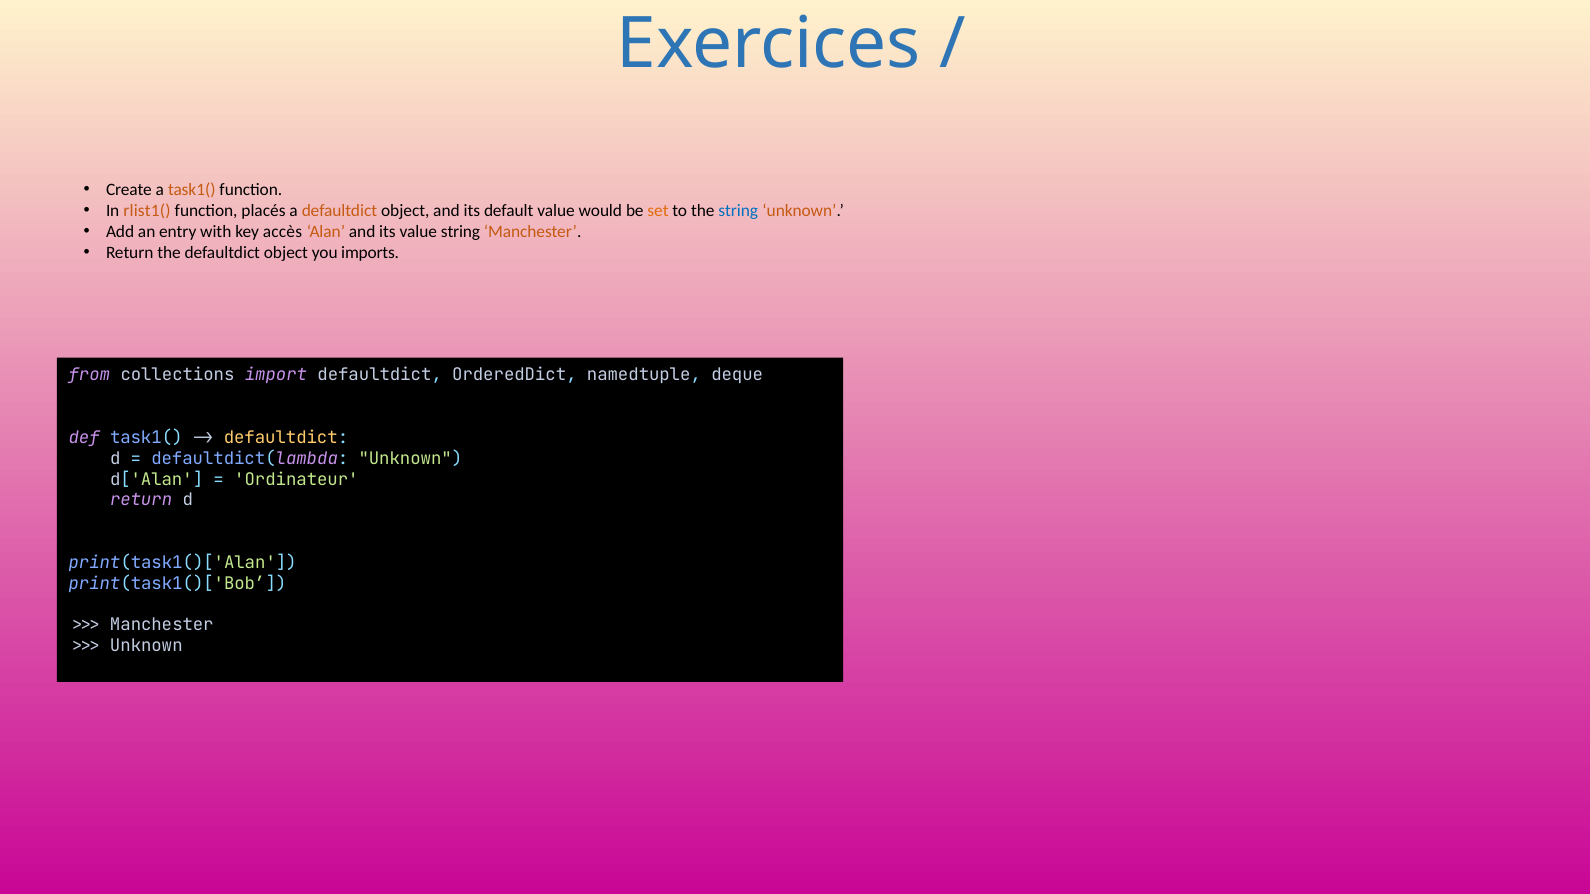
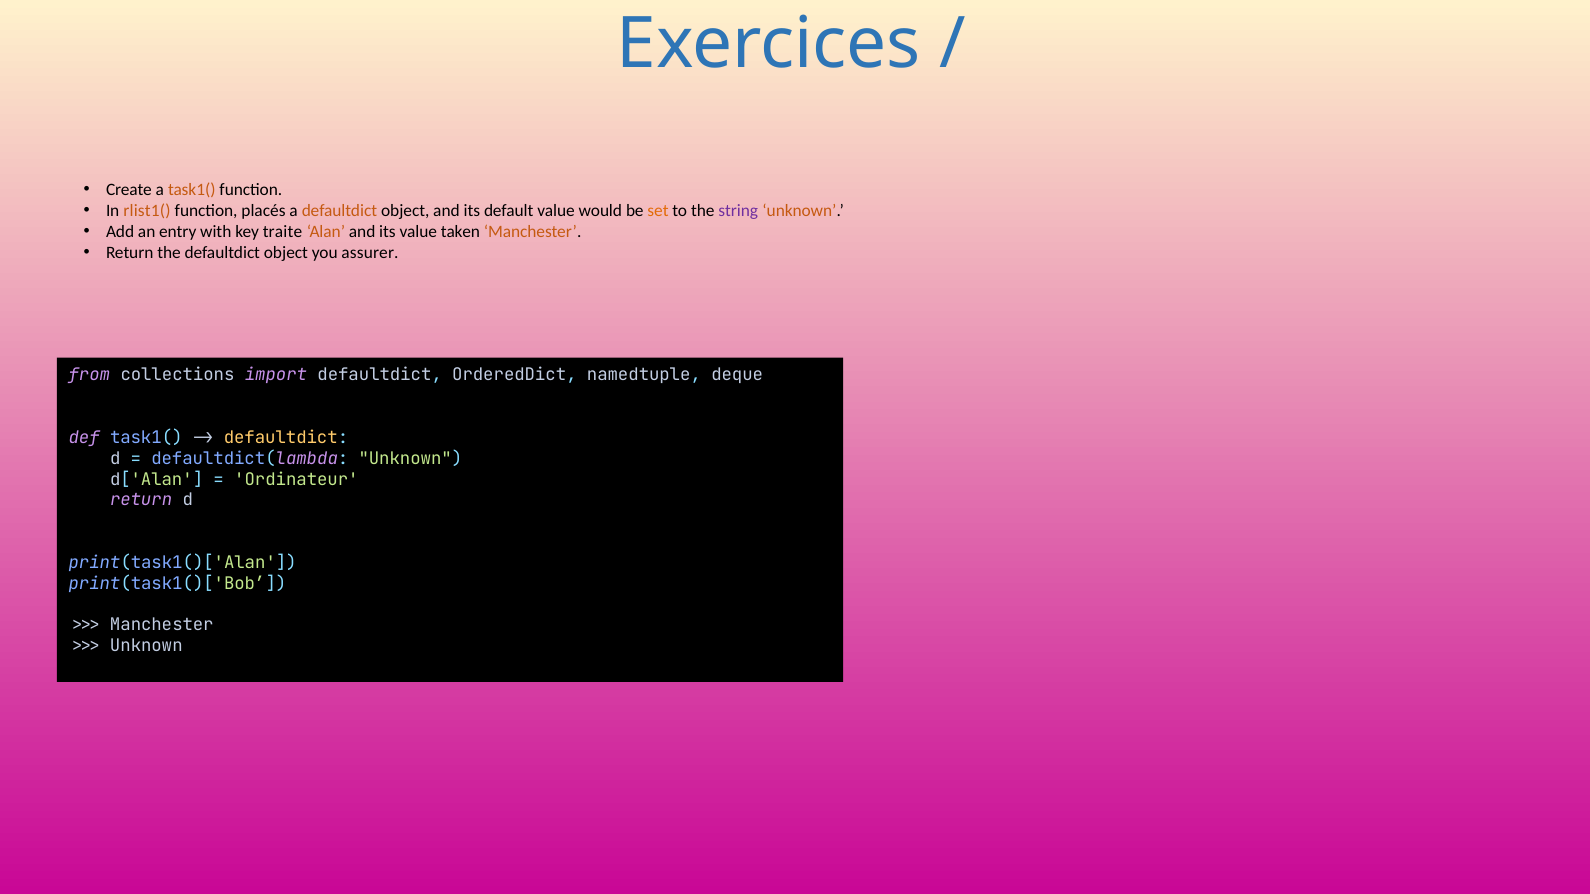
string at (738, 211) colour: blue -> purple
accès: accès -> traite
value string: string -> taken
imports: imports -> assurer
